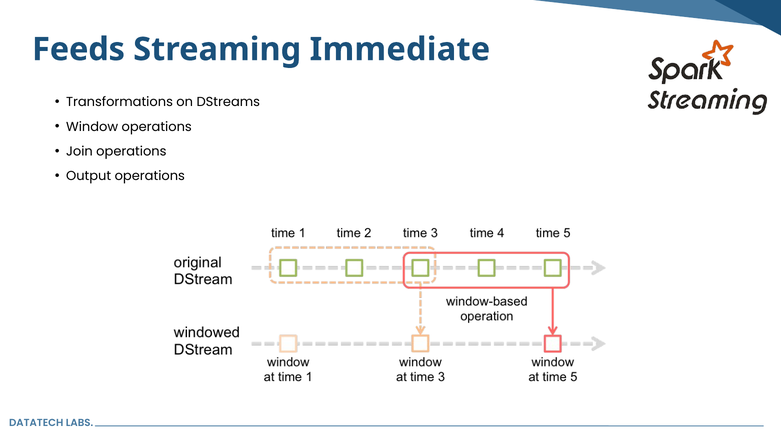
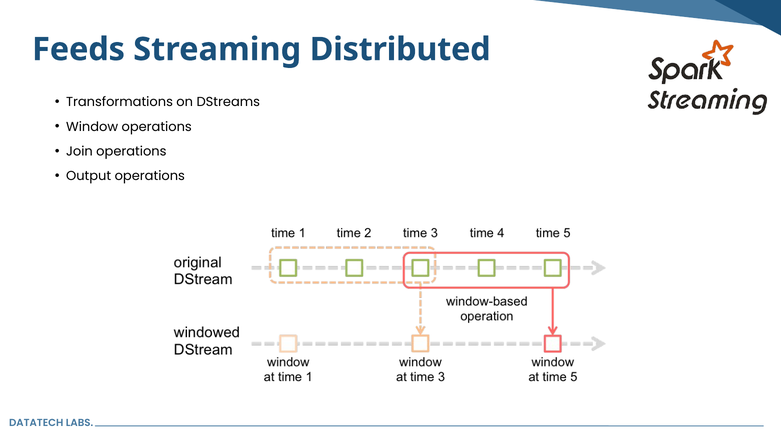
Immediate: Immediate -> Distributed
